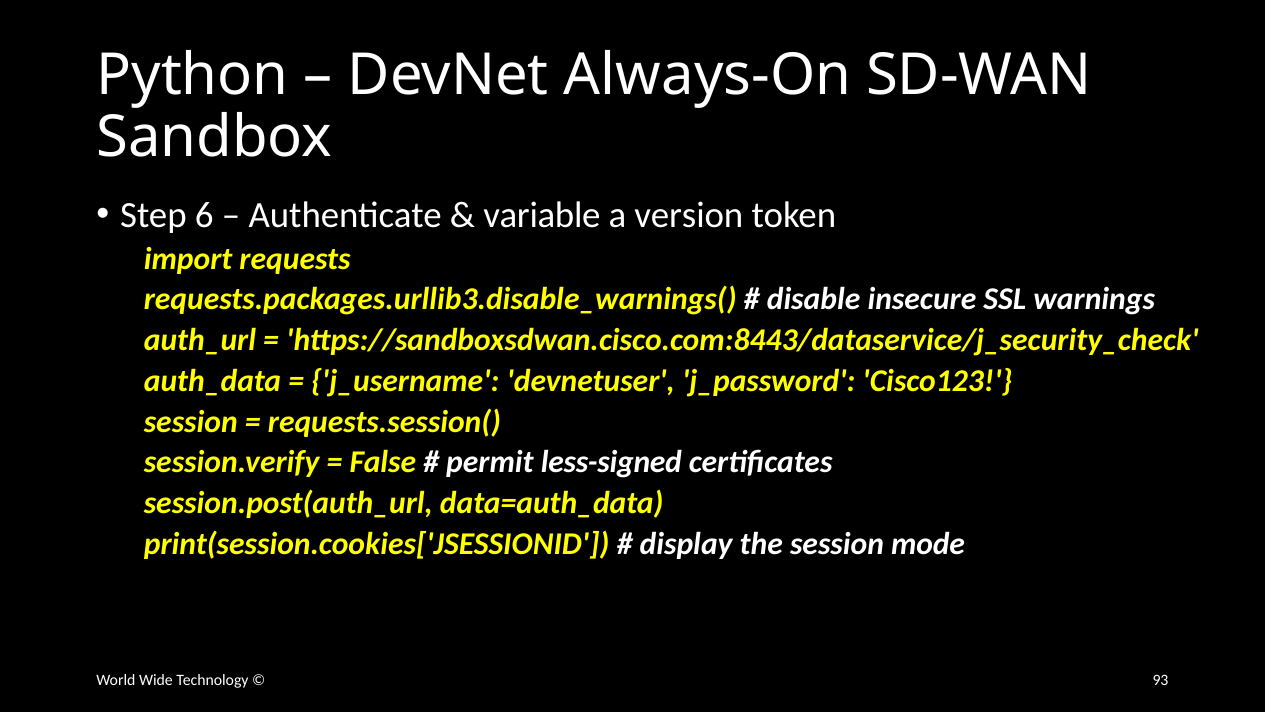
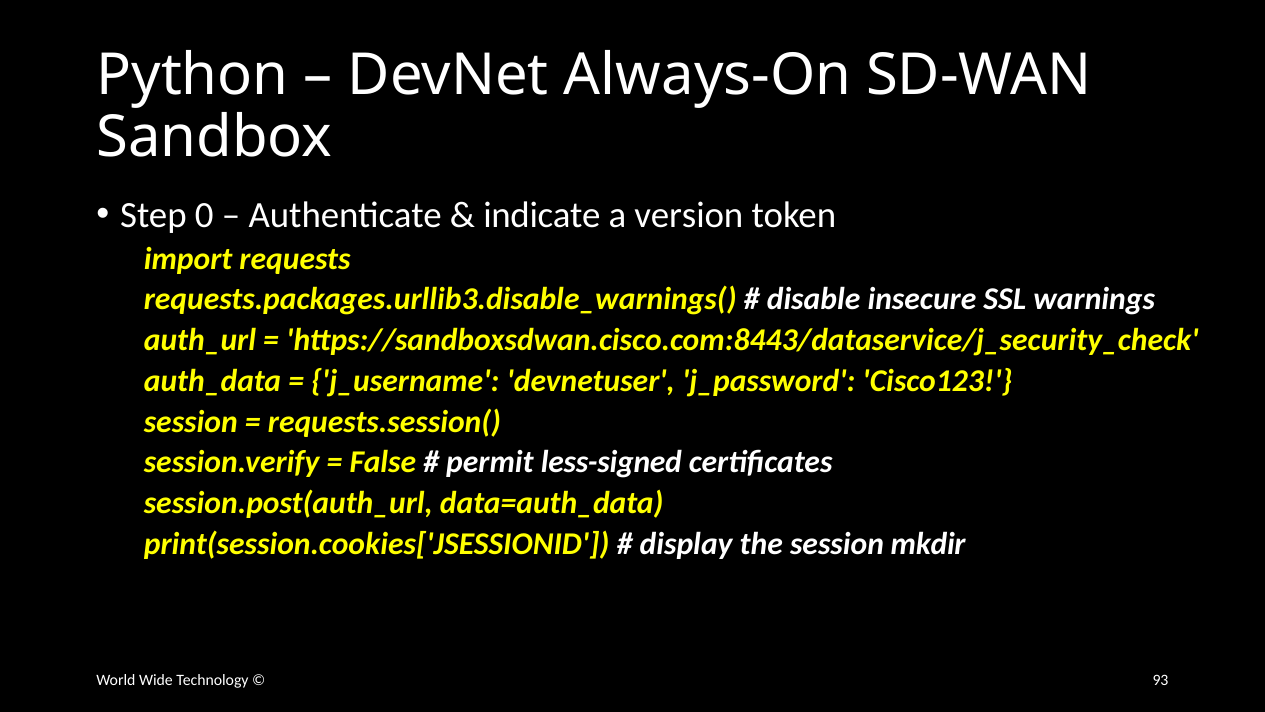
6: 6 -> 0
variable: variable -> indicate
mode: mode -> mkdir
